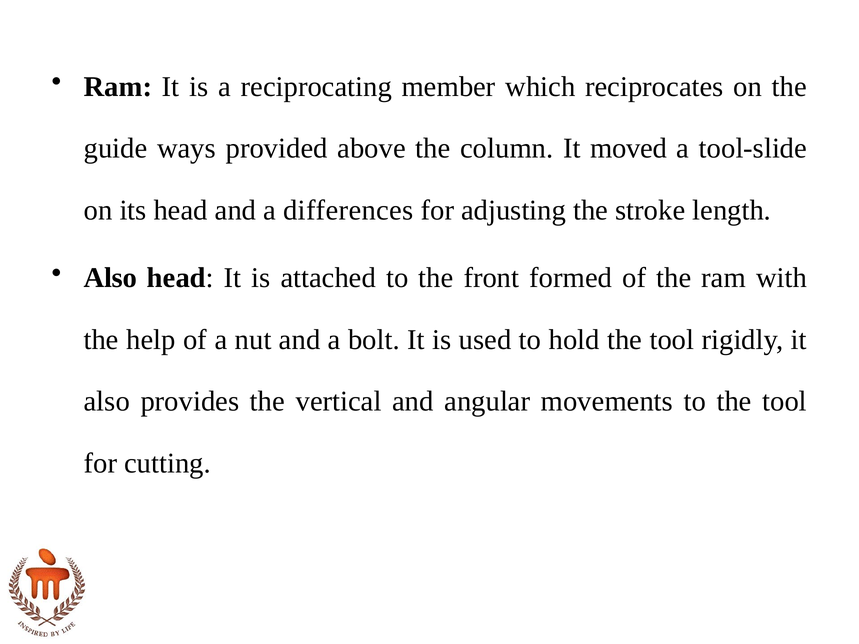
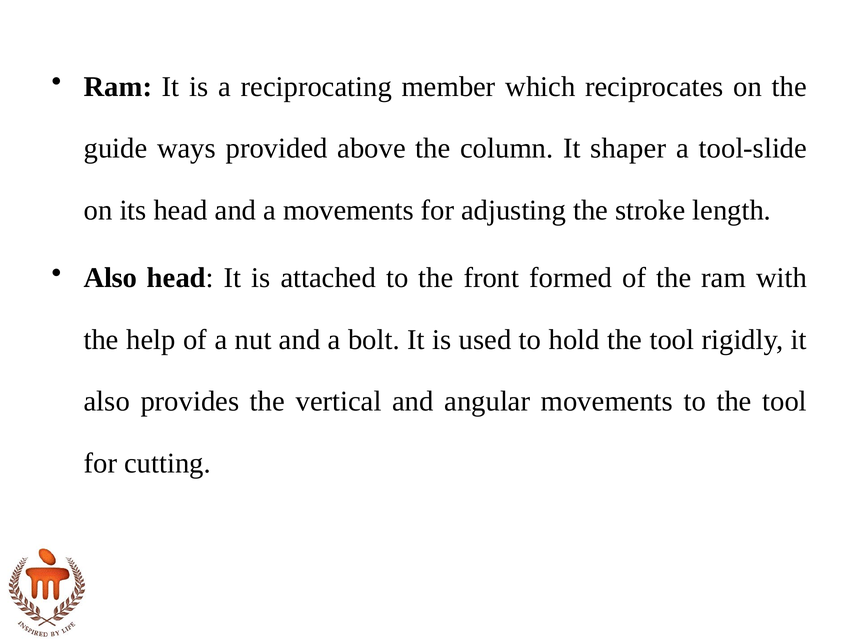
moved: moved -> shaper
a differences: differences -> movements
